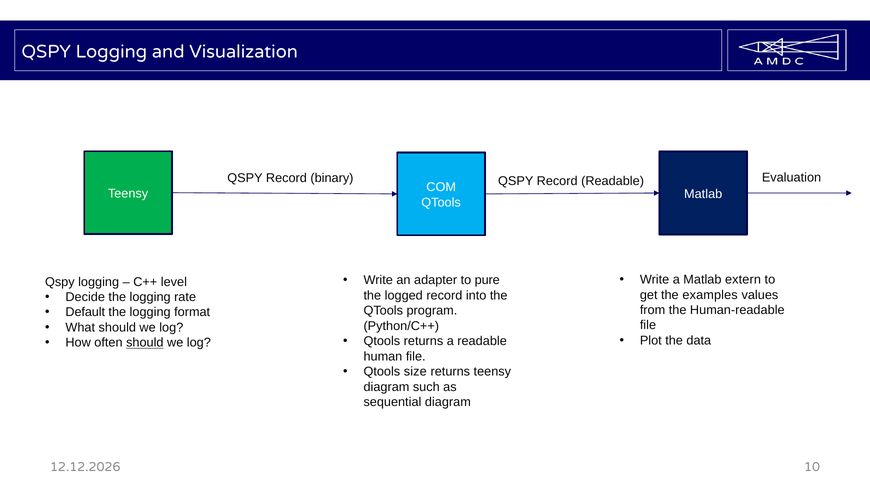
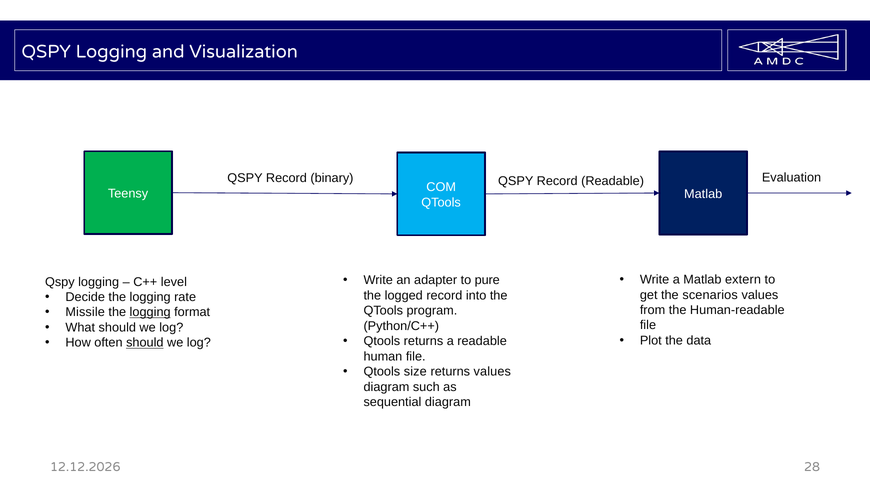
examples: examples -> scenarios
Default: Default -> Missile
logging at (150, 313) underline: none -> present
returns teensy: teensy -> values
10: 10 -> 28
